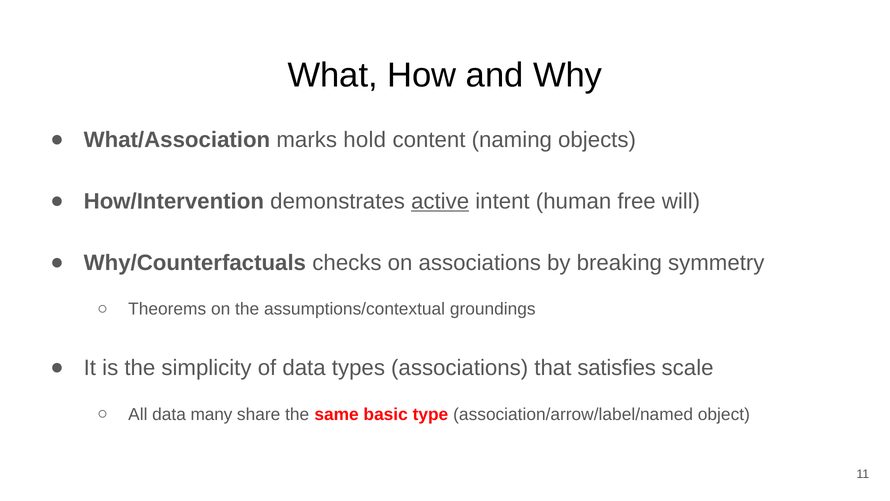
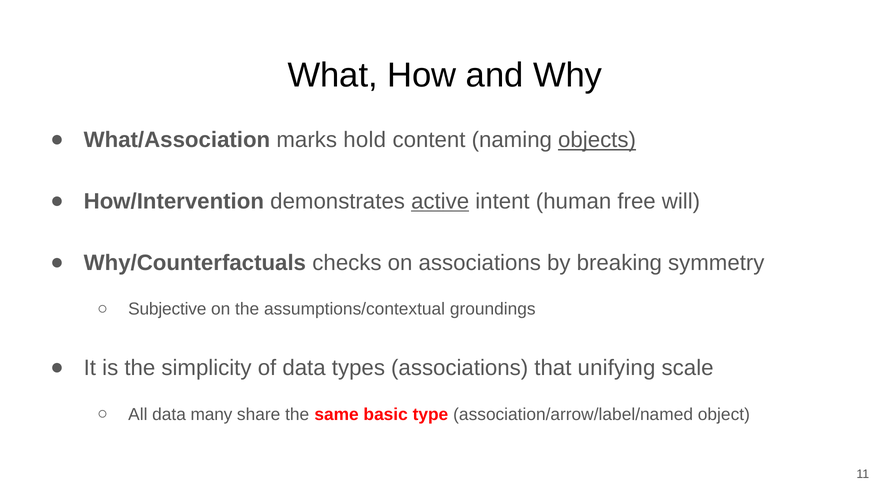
objects underline: none -> present
Theorems: Theorems -> Subjective
satisfies: satisfies -> unifying
